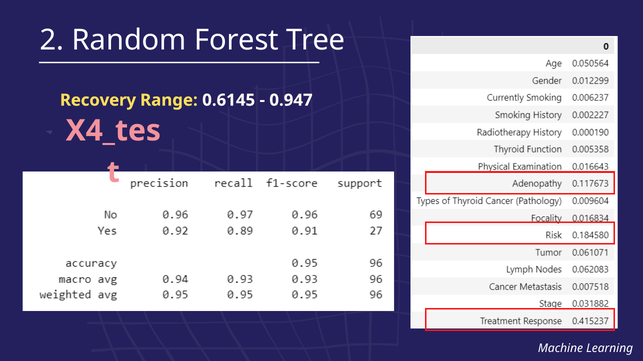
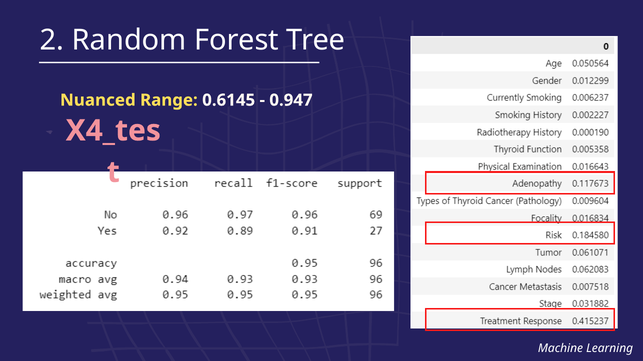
Recovery: Recovery -> Nuanced
